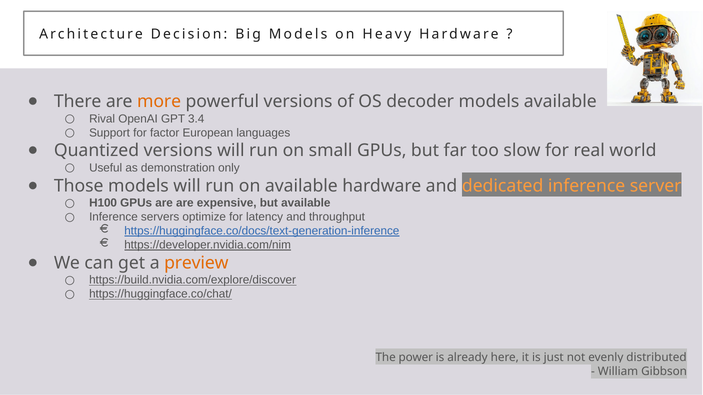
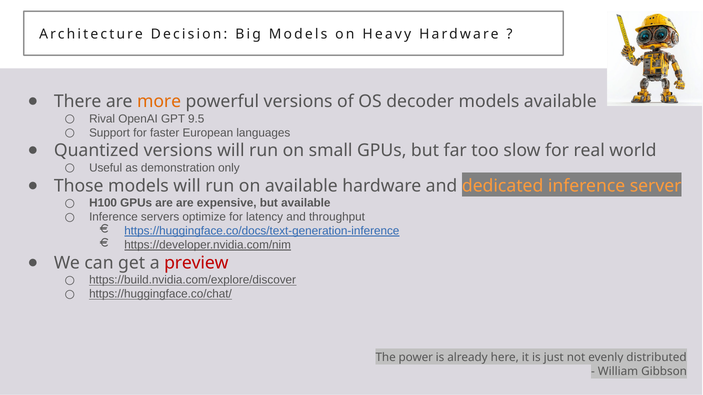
3.4: 3.4 -> 9.5
factor: factor -> faster
preview colour: orange -> red
